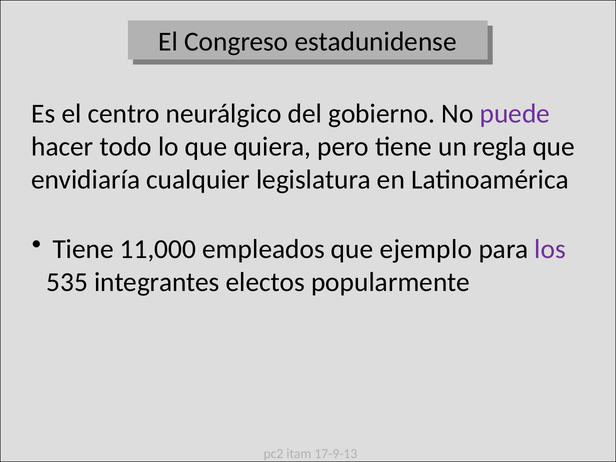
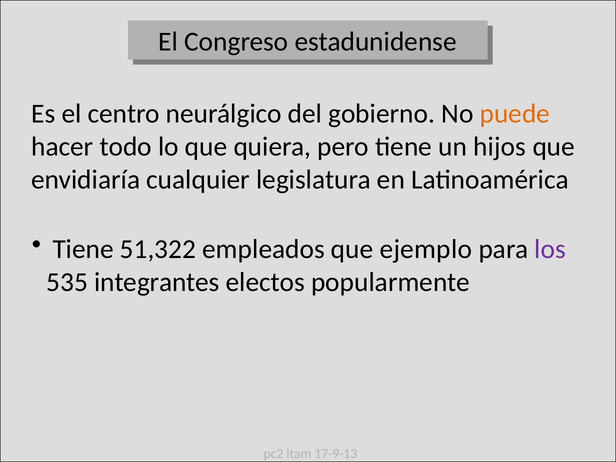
puede colour: purple -> orange
regla: regla -> hijos
11,000: 11,000 -> 51,322
